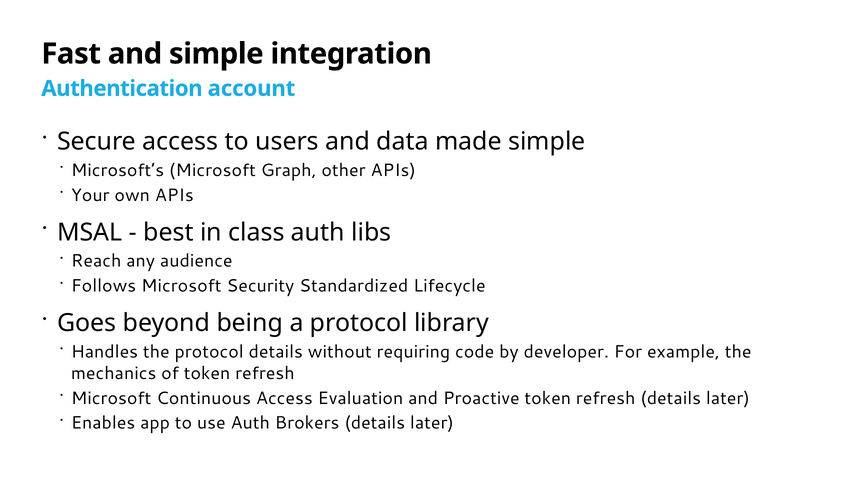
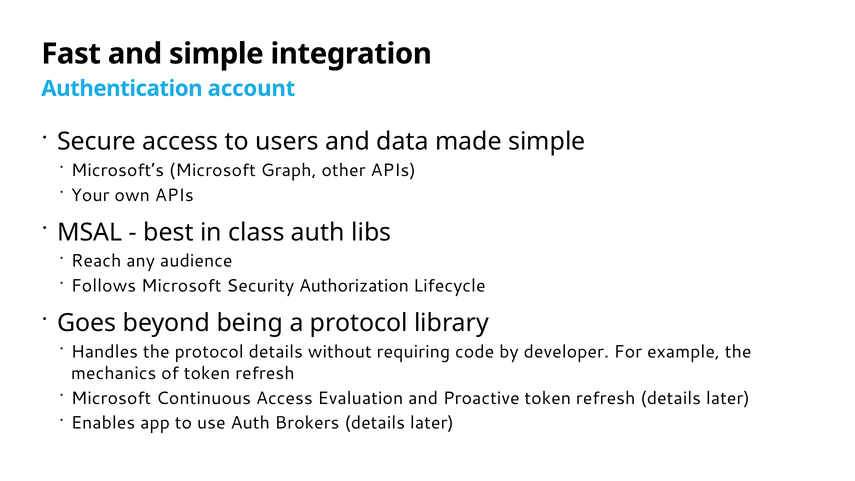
Standardized: Standardized -> Authorization
